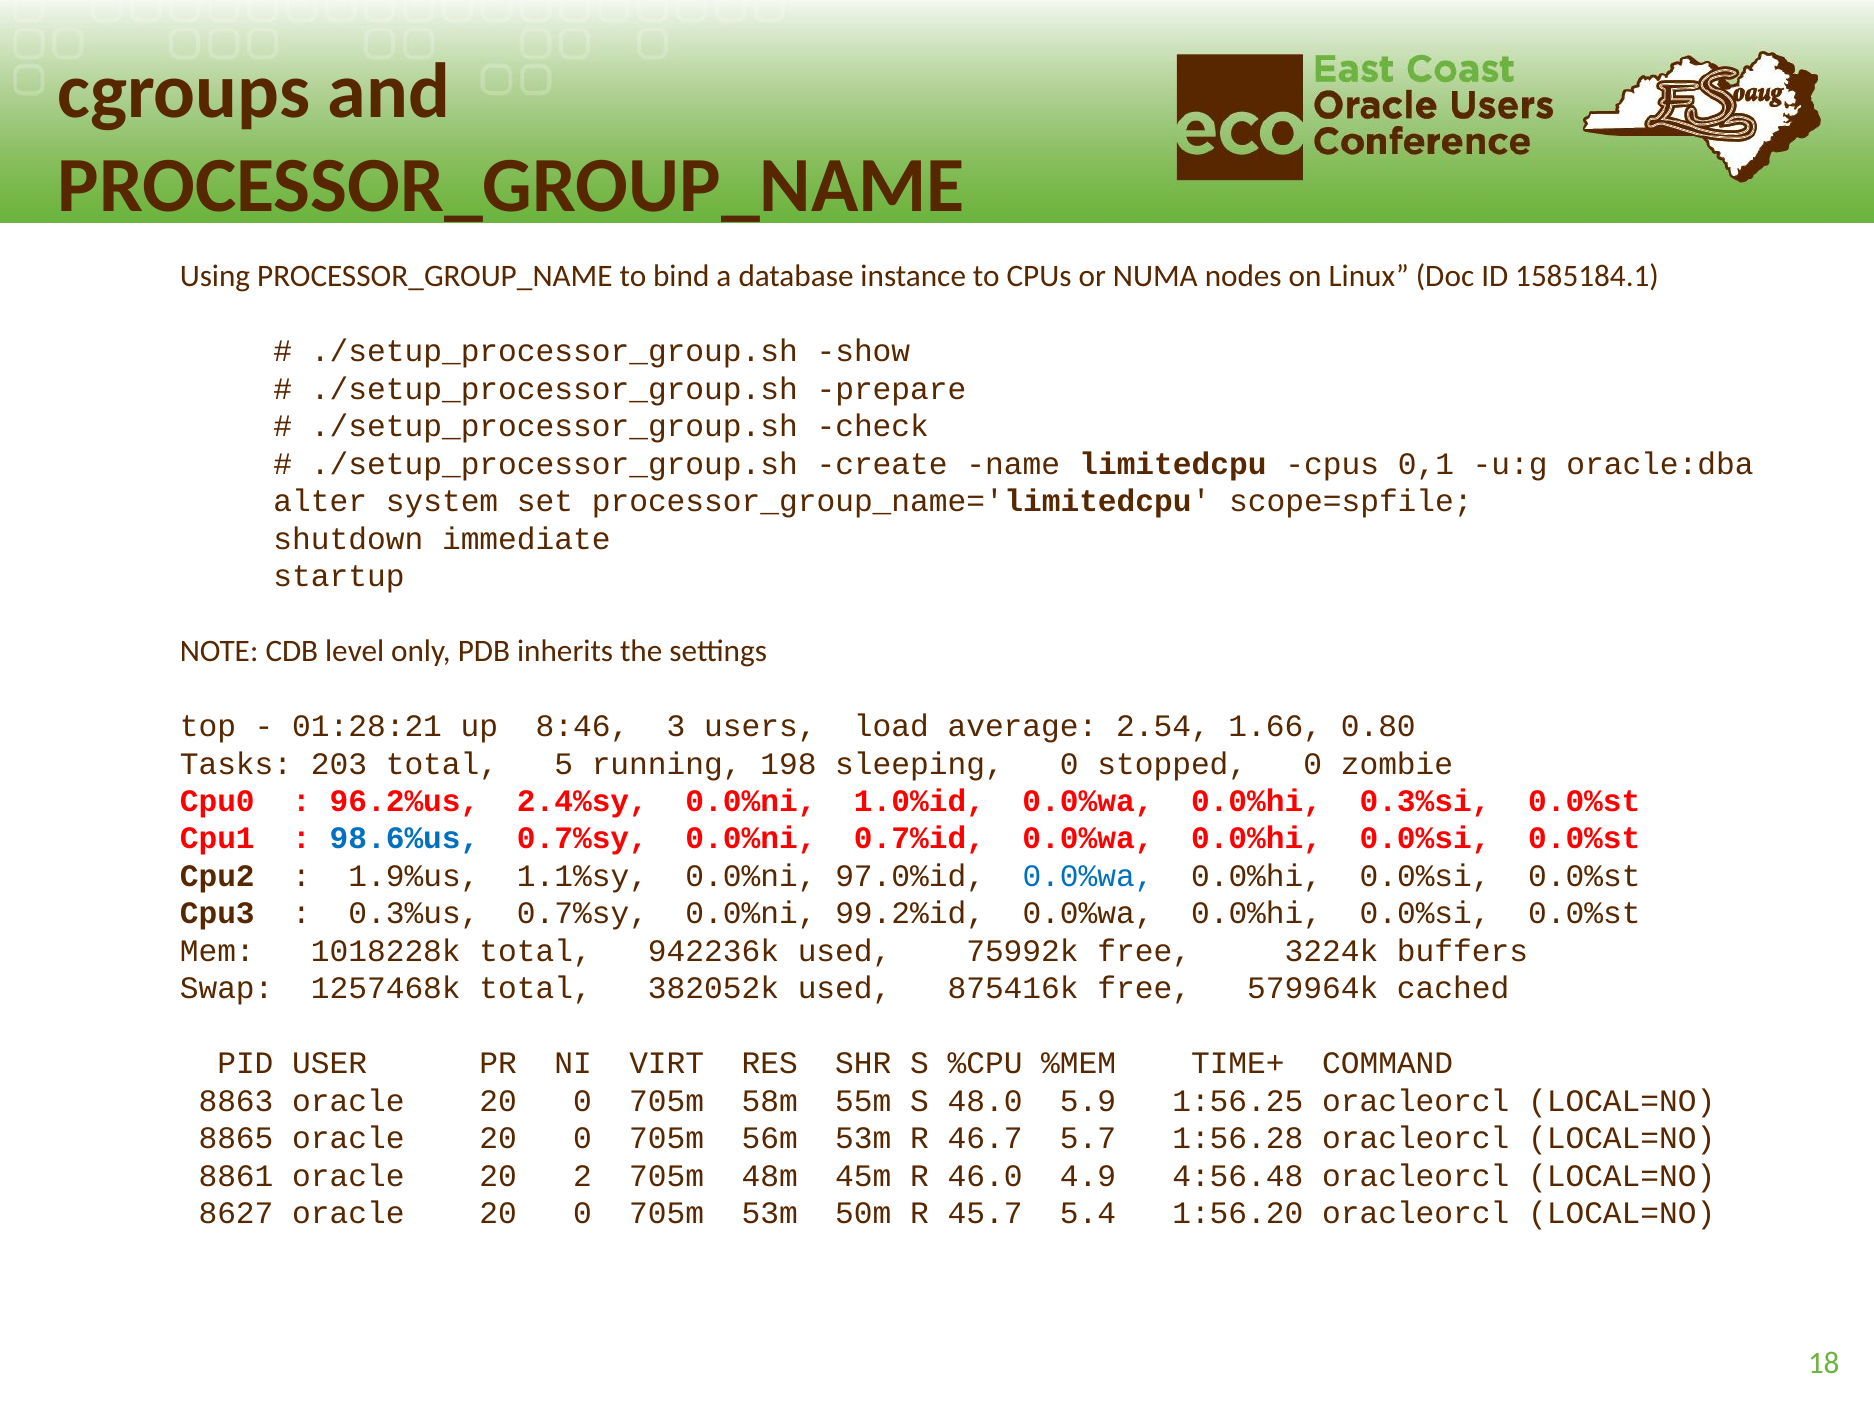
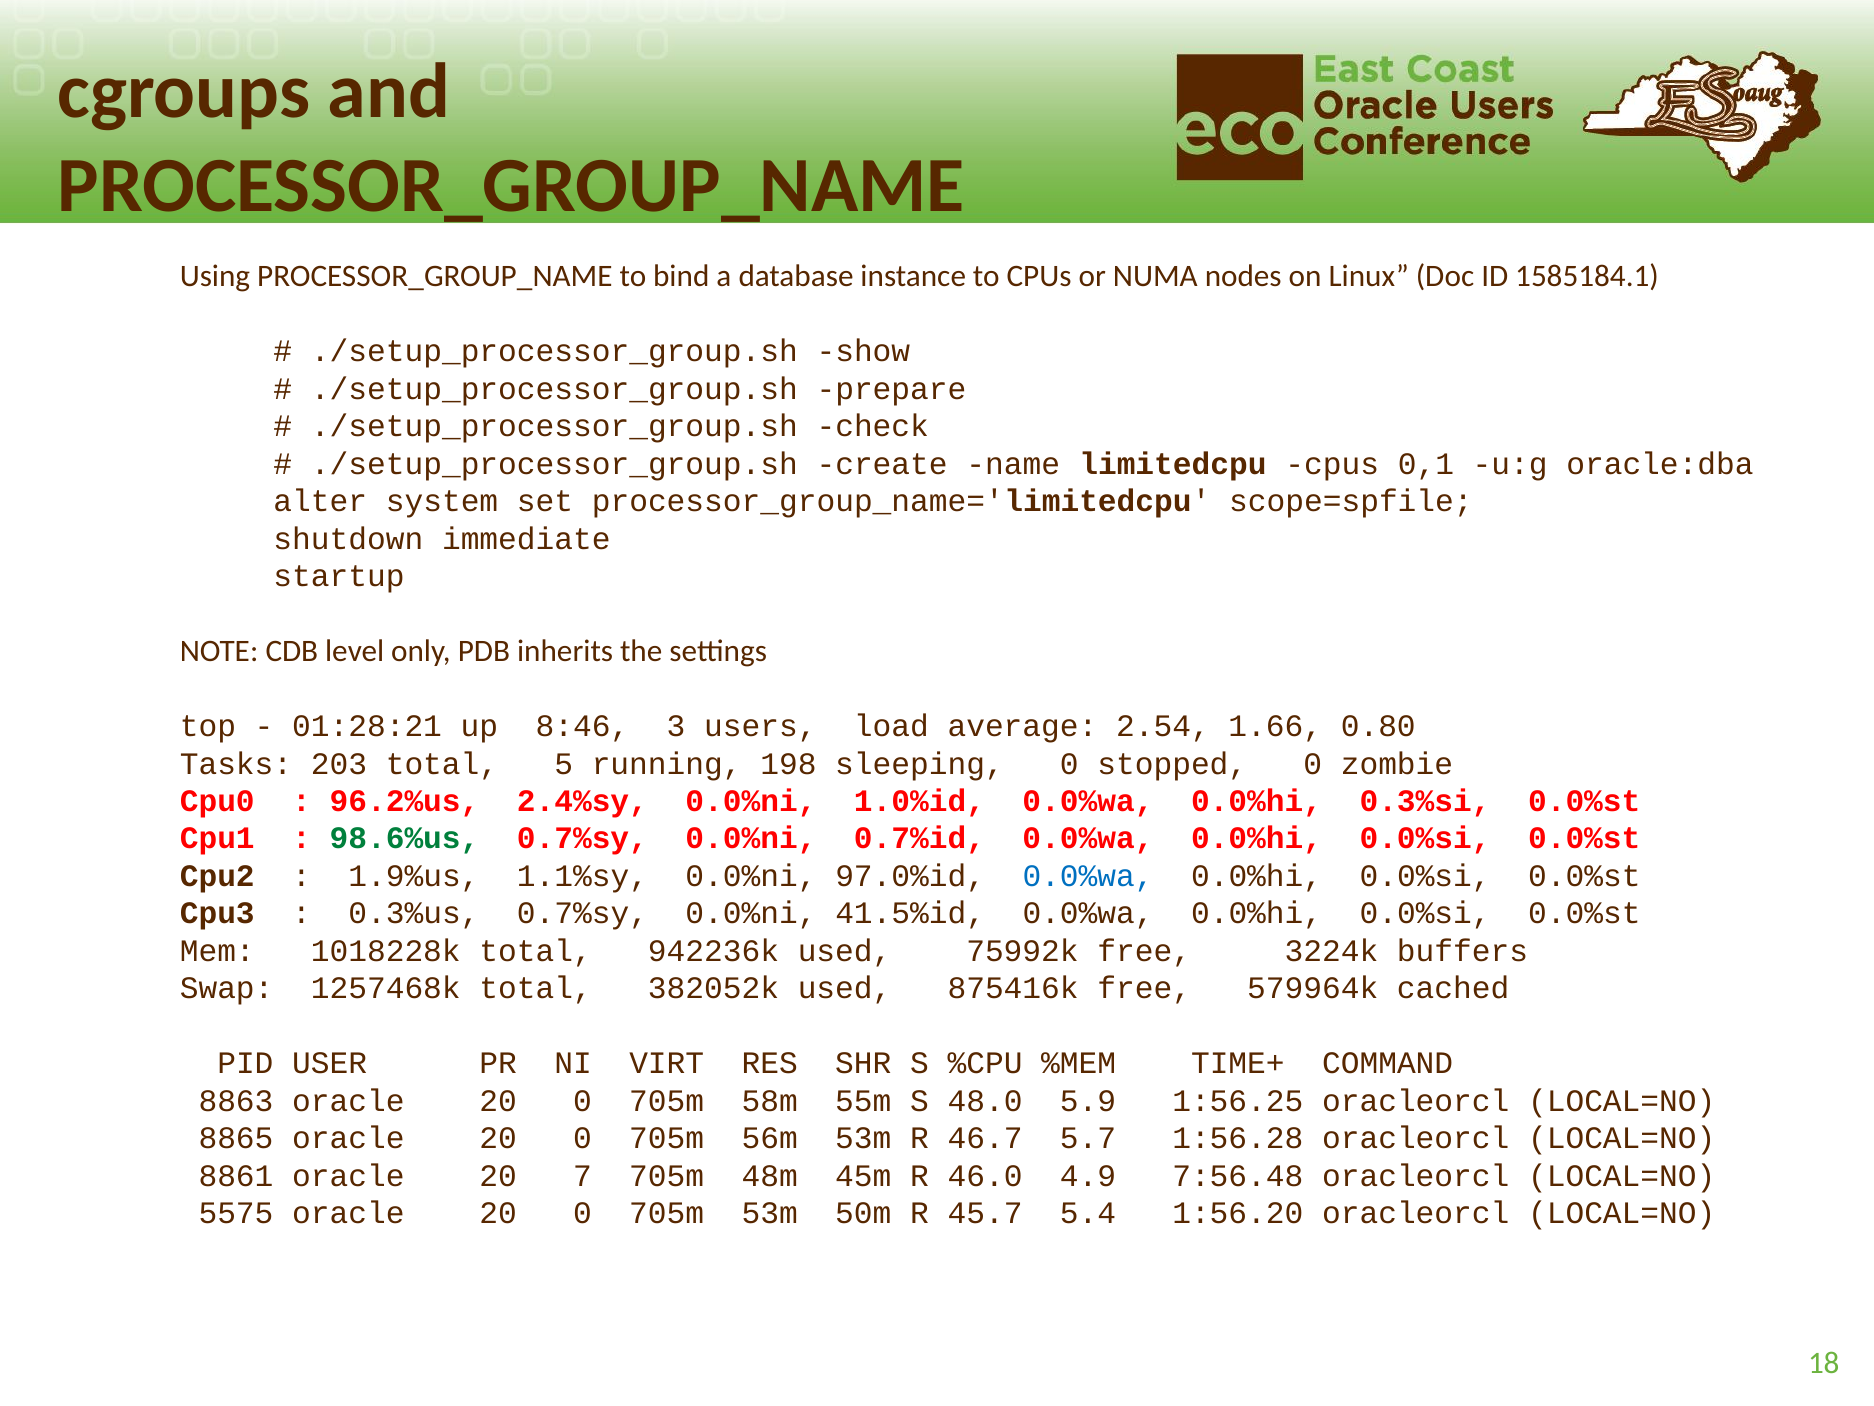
98.6%us colour: blue -> green
99.2%id: 99.2%id -> 41.5%id
2: 2 -> 7
4:56.48: 4:56.48 -> 7:56.48
8627: 8627 -> 5575
